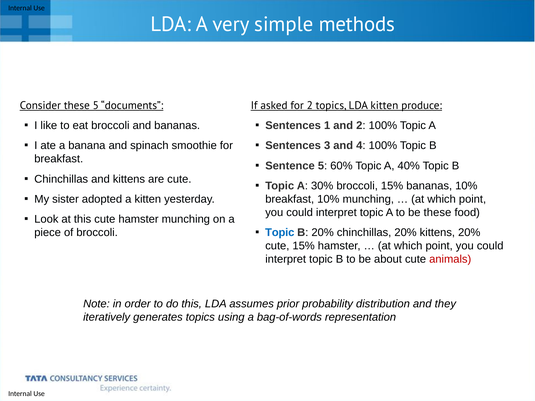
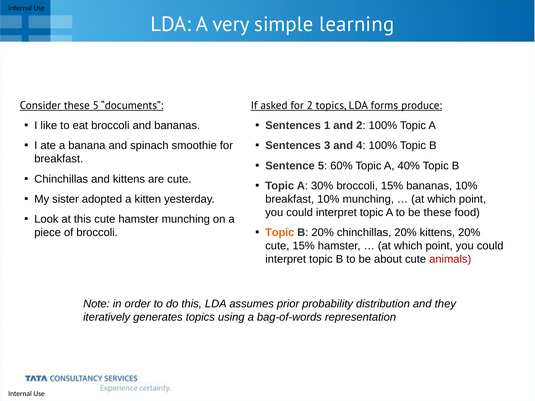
methods: methods -> learning
LDA kitten: kitten -> forms
Topic at (280, 233) colour: blue -> orange
